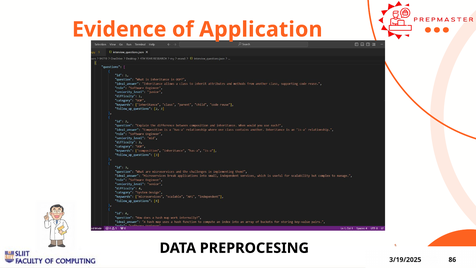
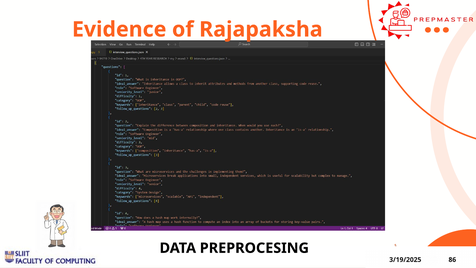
Application: Application -> Rajapaksha
